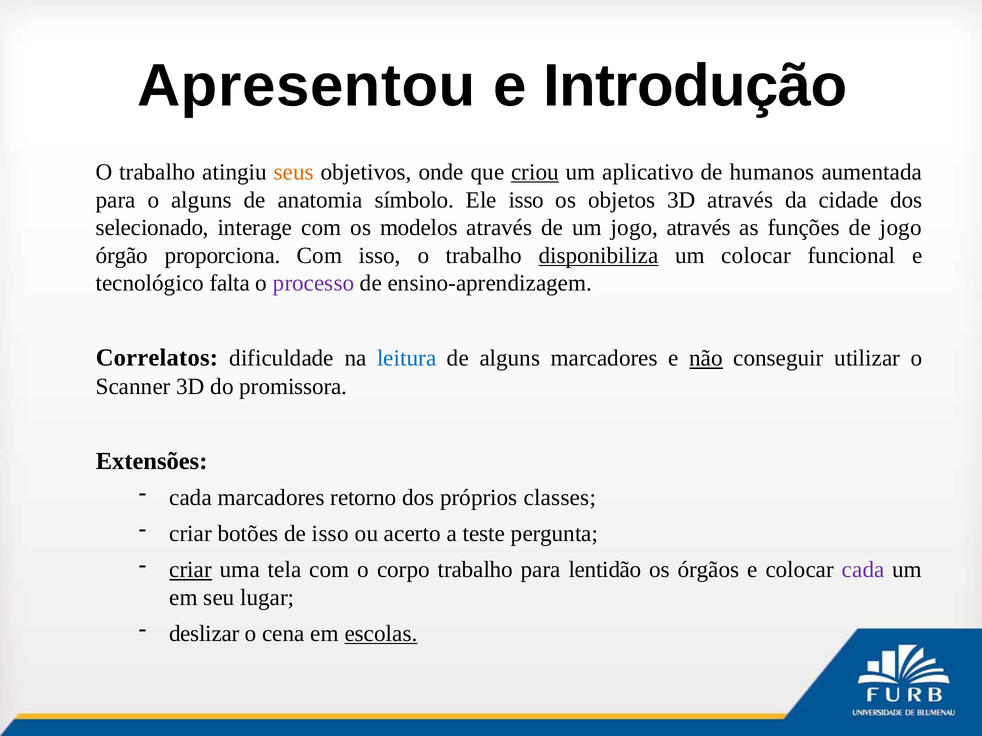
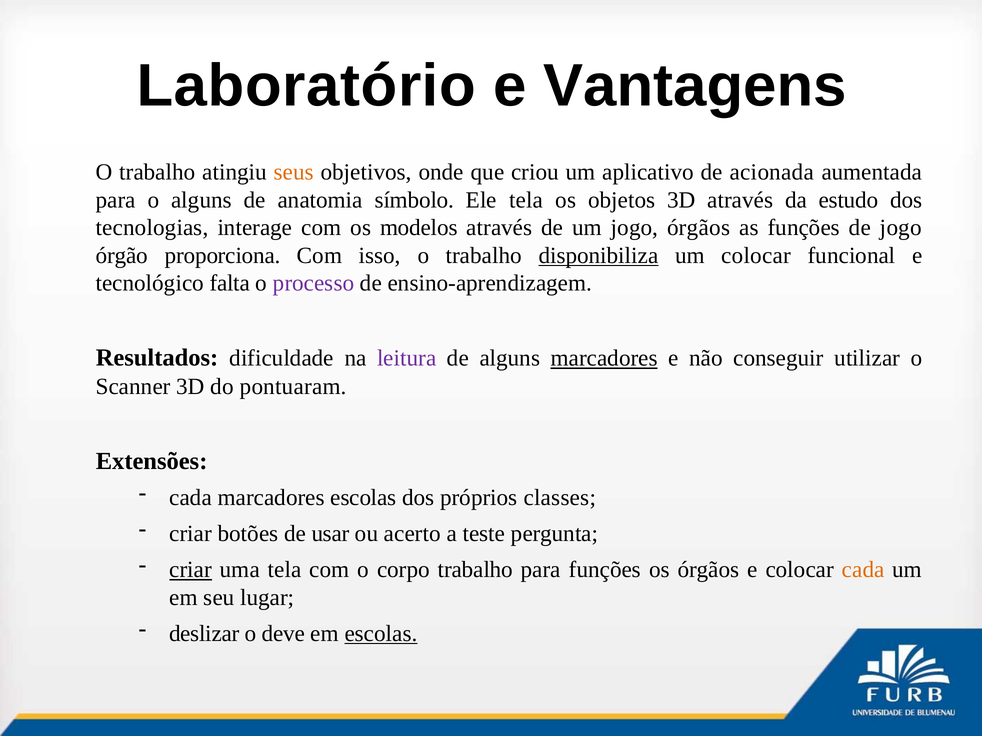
Apresentou: Apresentou -> Laboratório
Introdução: Introdução -> Vantagens
criou underline: present -> none
humanos: humanos -> acionada
Ele isso: isso -> tela
cidade: cidade -> estudo
selecionado: selecionado -> tecnologias
jogo através: através -> órgãos
Correlatos: Correlatos -> Resultados
leitura colour: blue -> purple
marcadores at (604, 359) underline: none -> present
não underline: present -> none
promissora: promissora -> pontuaram
marcadores retorno: retorno -> escolas
de isso: isso -> usar
para lentidão: lentidão -> funções
cada at (863, 570) colour: purple -> orange
cena: cena -> deve
